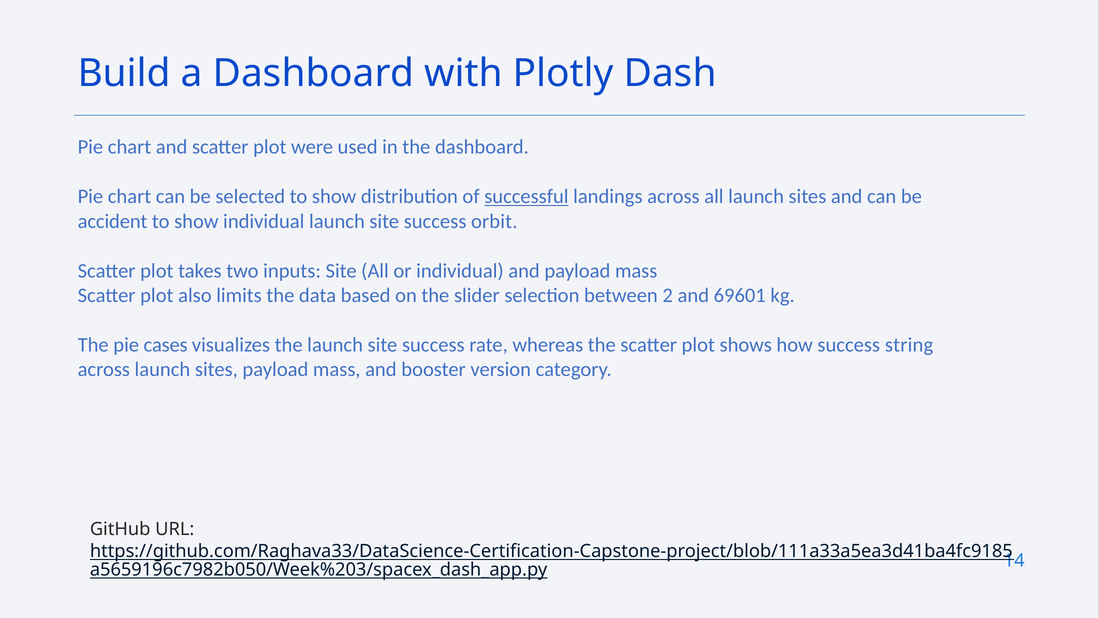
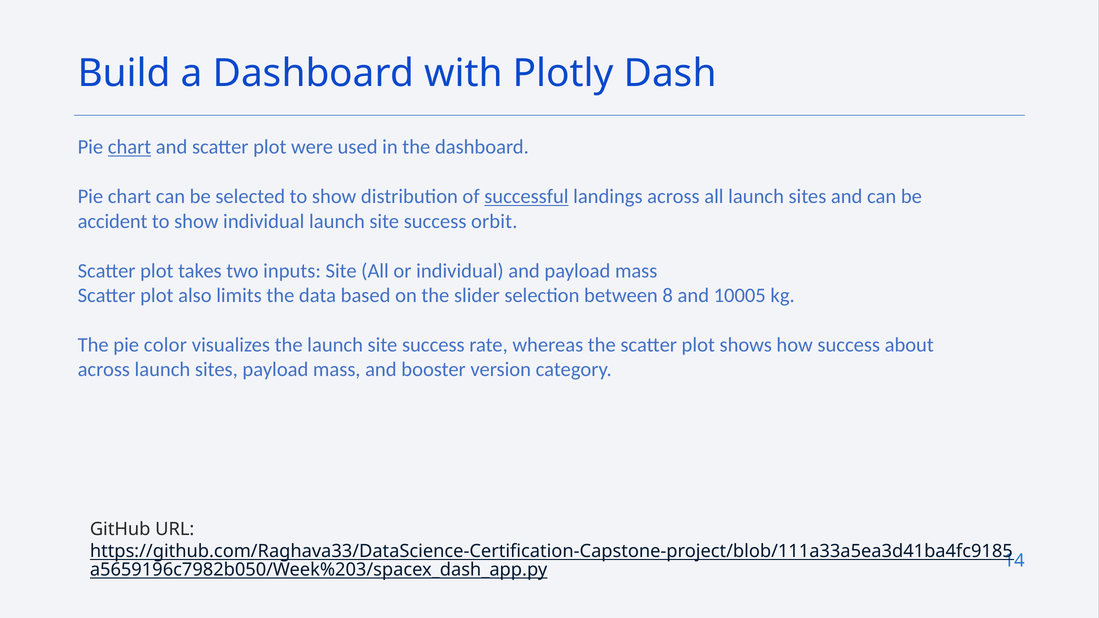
chart at (130, 147) underline: none -> present
2: 2 -> 8
69601: 69601 -> 10005
cases: cases -> color
string: string -> about
